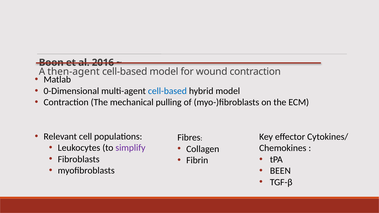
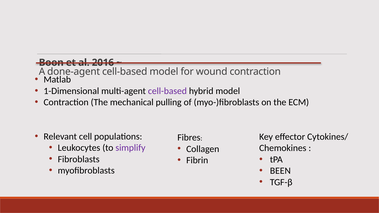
then-agent: then-agent -> done-agent
0-Dimensional: 0-Dimensional -> 1-Dimensional
cell-based at (167, 91) colour: blue -> purple
